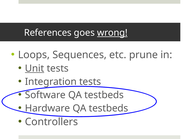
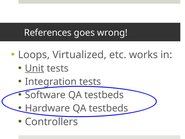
wrong underline: present -> none
Sequences: Sequences -> Virtualized
prune: prune -> works
